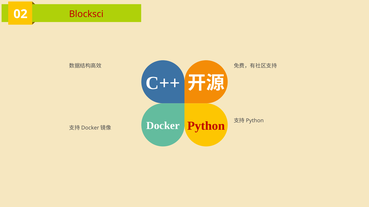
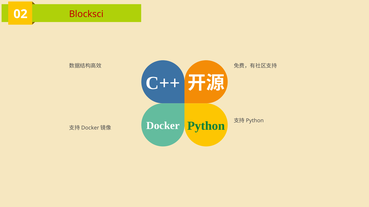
Python colour: red -> green
